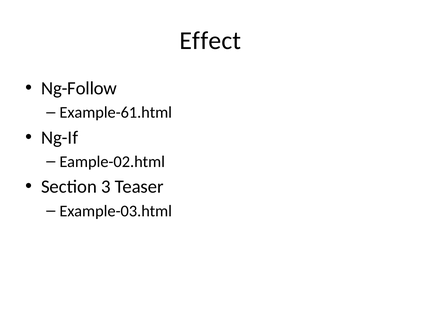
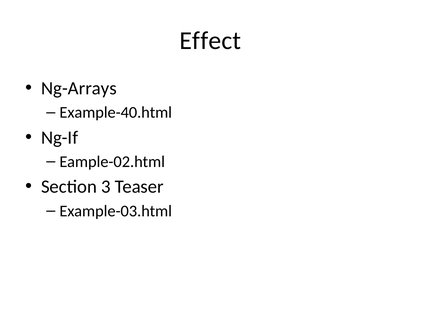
Ng-Follow: Ng-Follow -> Ng-Arrays
Example-61.html: Example-61.html -> Example-40.html
